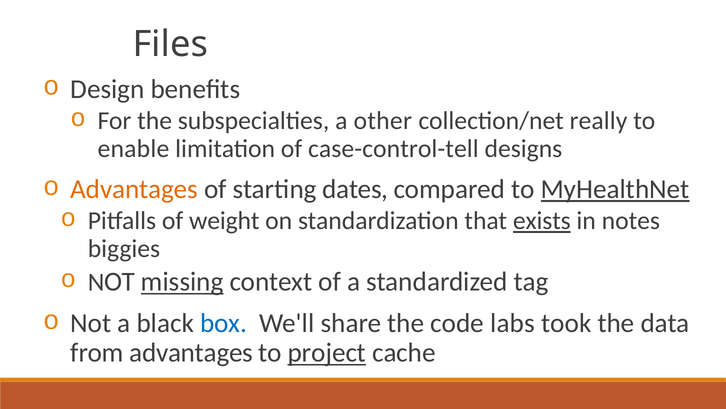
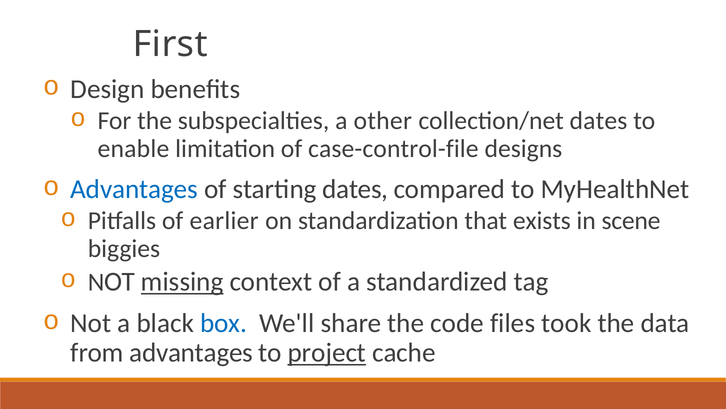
Files: Files -> First
collection/net really: really -> dates
case-control-tell: case-control-tell -> case-control-file
Advantages at (134, 189) colour: orange -> blue
MyHealthNet underline: present -> none
weight: weight -> earlier
exists underline: present -> none
notes: notes -> scene
labs: labs -> files
